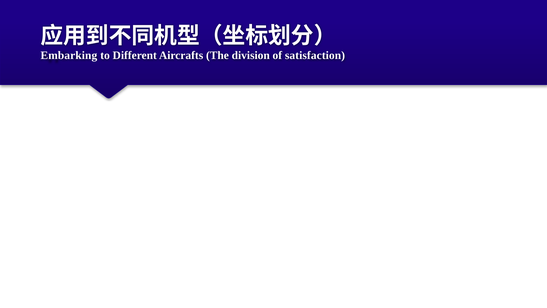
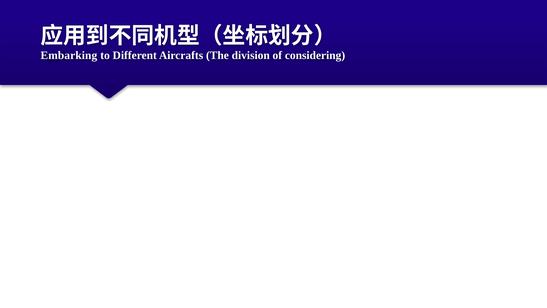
satisfaction: satisfaction -> considering
